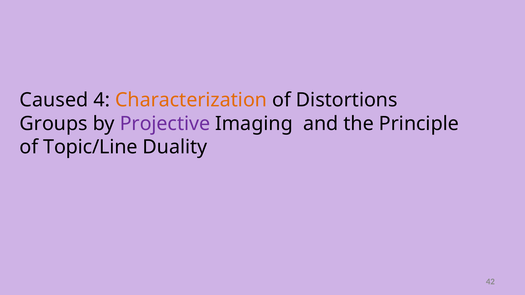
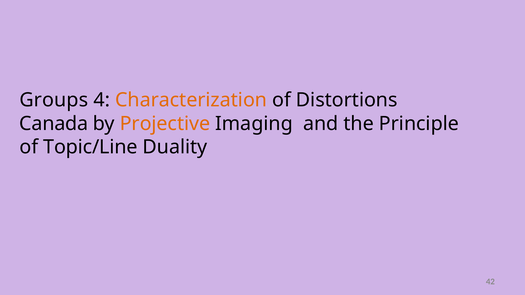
Caused: Caused -> Groups
Groups: Groups -> Canada
Projective colour: purple -> orange
